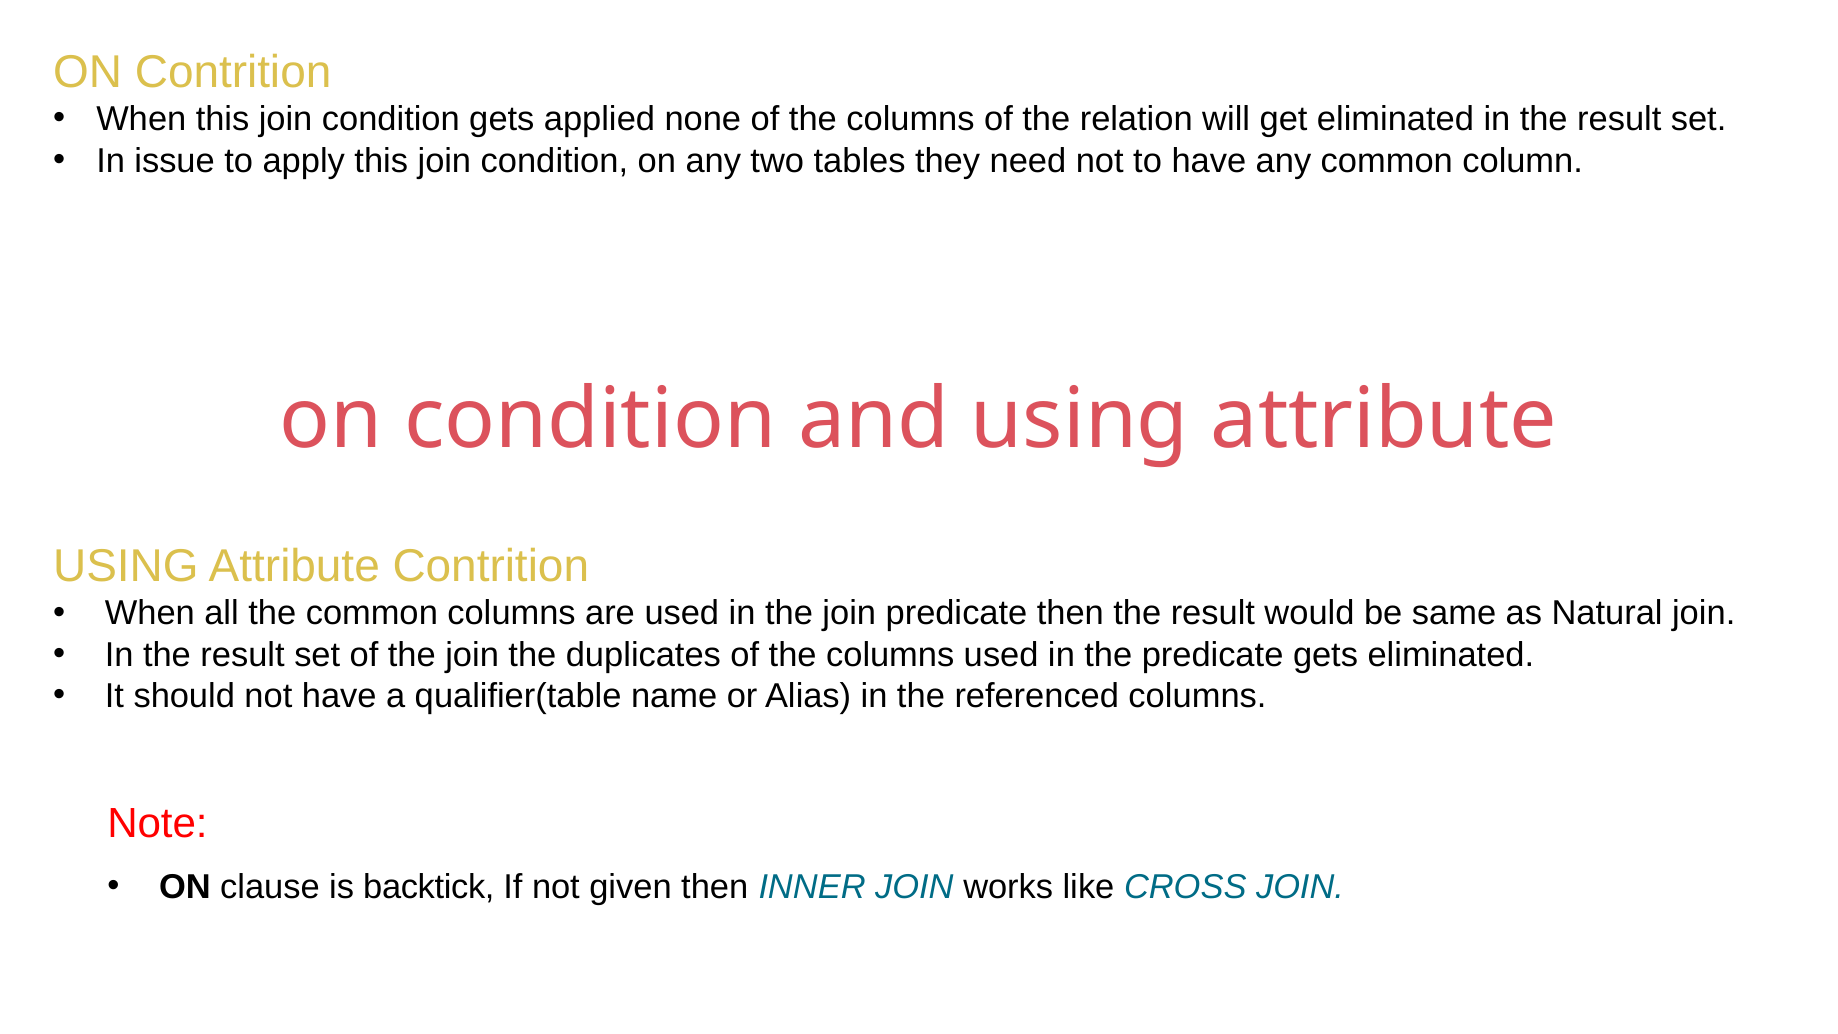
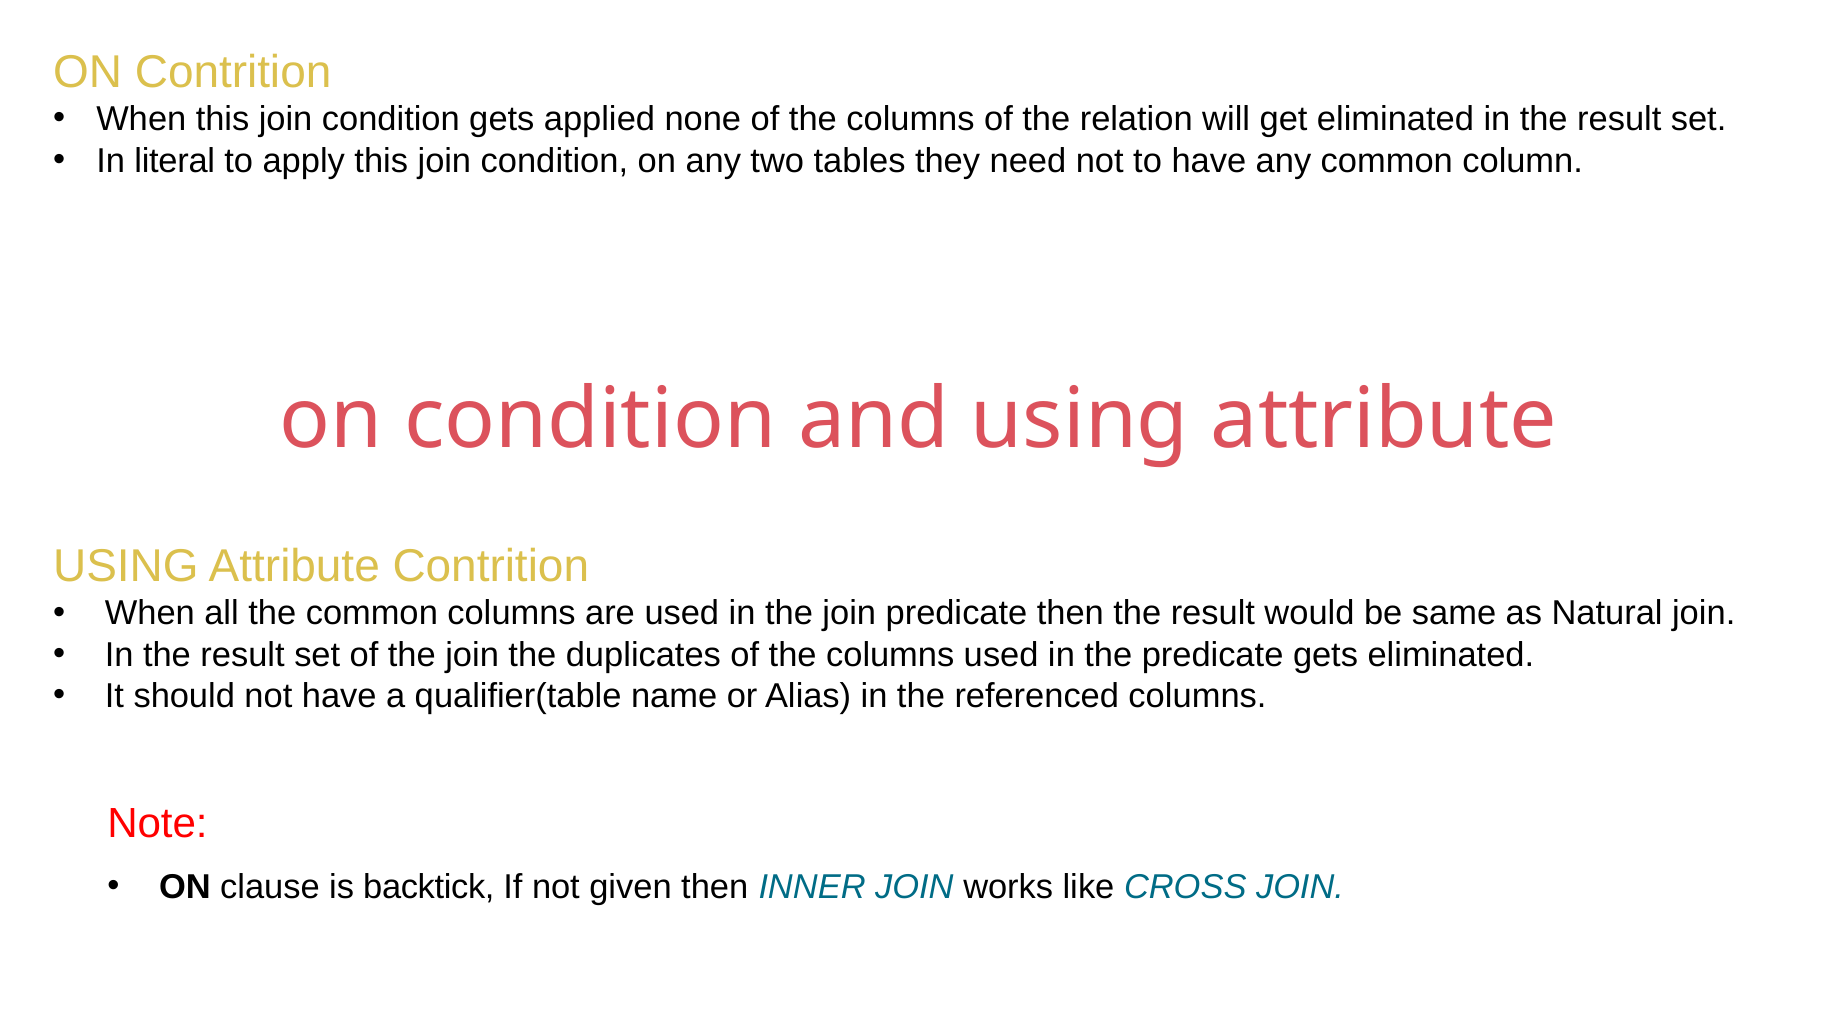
issue: issue -> literal
